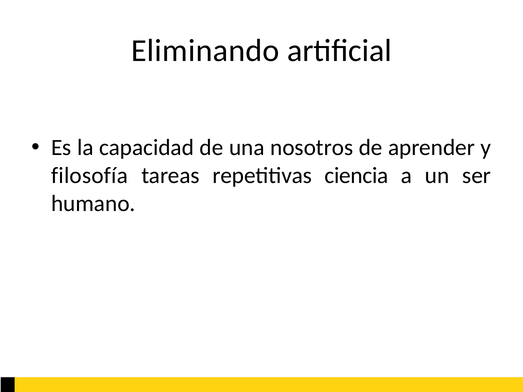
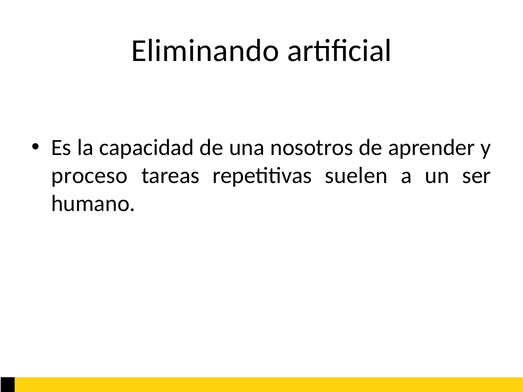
filosofía: filosofía -> proceso
ciencia: ciencia -> suelen
